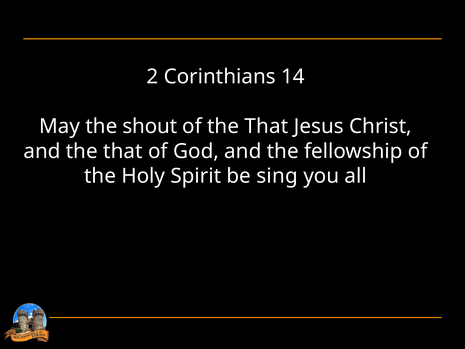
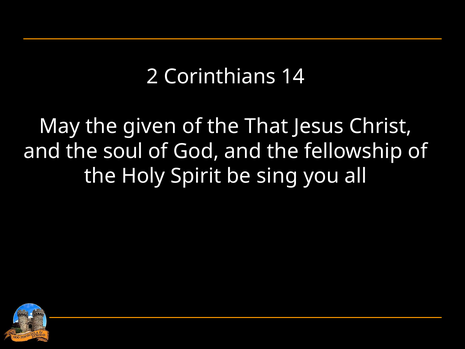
shout: shout -> given
and the that: that -> soul
